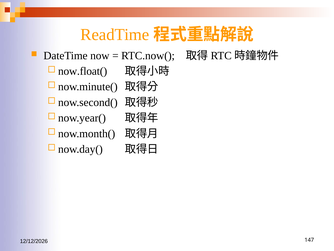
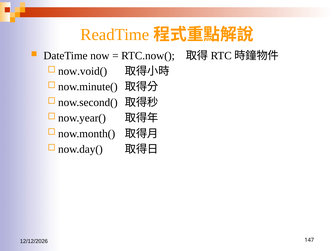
now.float(: now.float( -> now.void(
